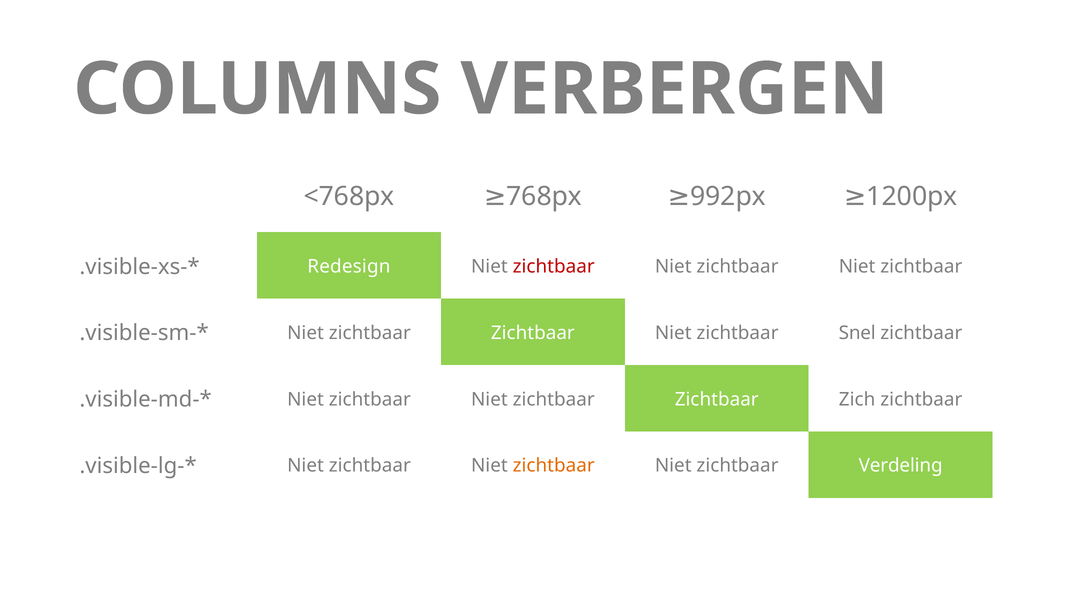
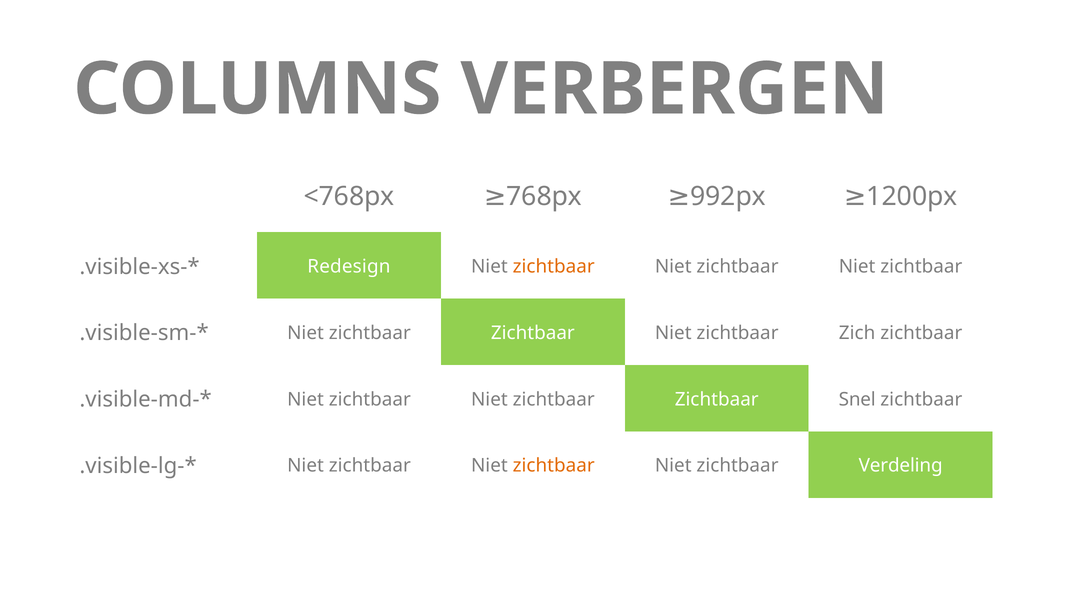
zichtbaar at (554, 267) colour: red -> orange
Snel: Snel -> Zich
Zich: Zich -> Snel
